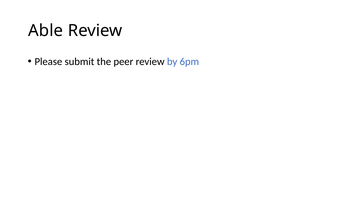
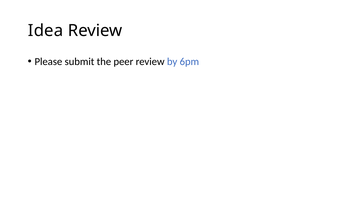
Able: Able -> Idea
